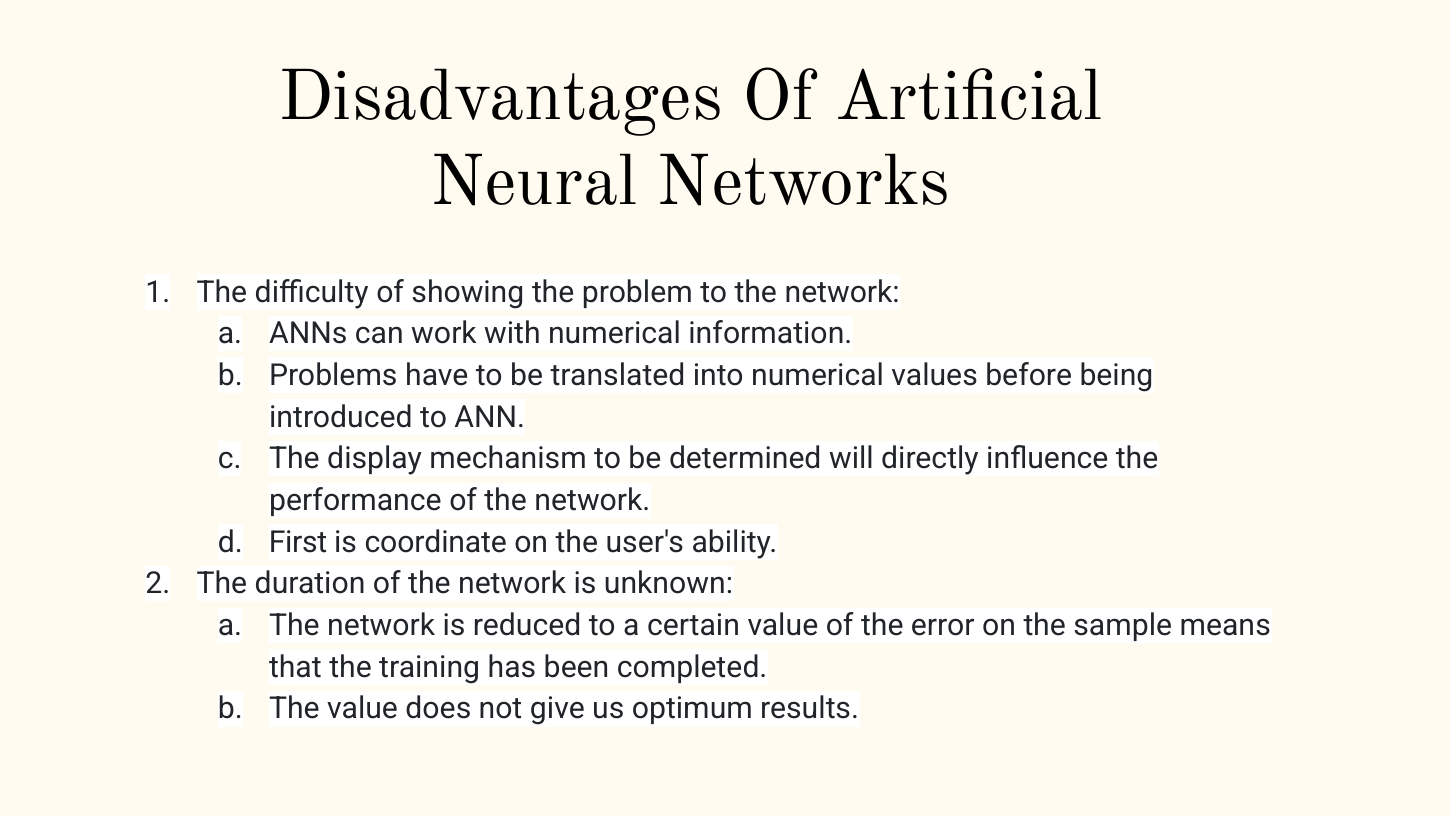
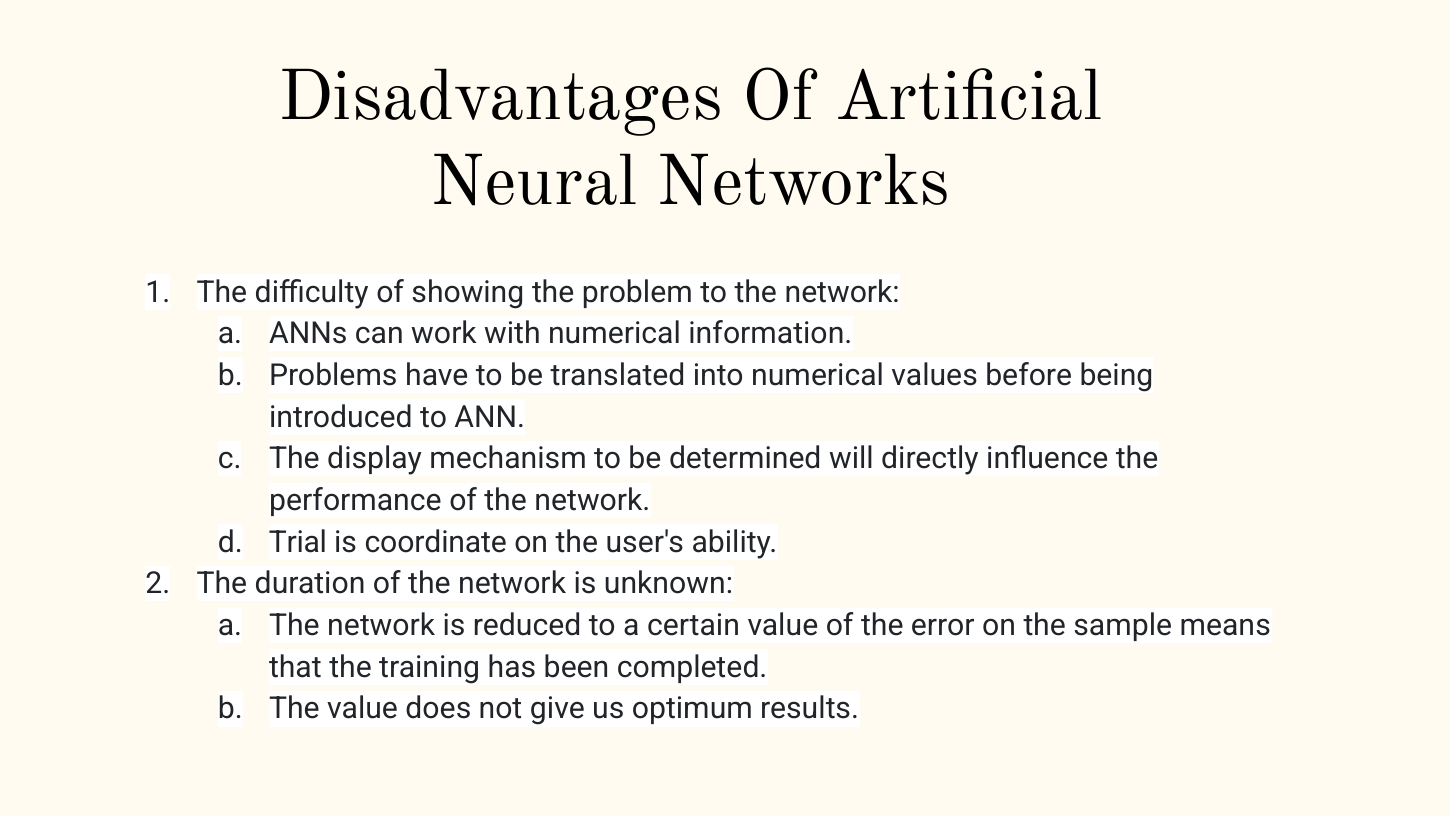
First: First -> Trial
